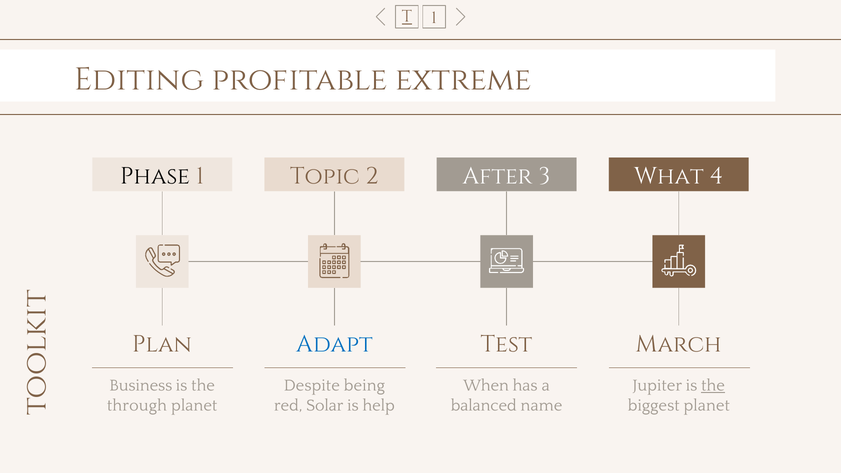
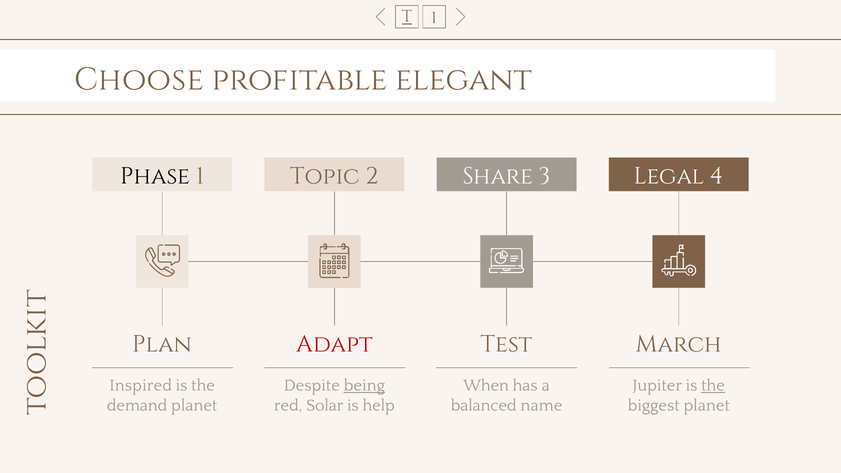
Editing: Editing -> Choose
extreme: extreme -> elegant
After: After -> Share
What: What -> Legal
Adapt colour: blue -> red
Business: Business -> Inspired
being underline: none -> present
through: through -> demand
